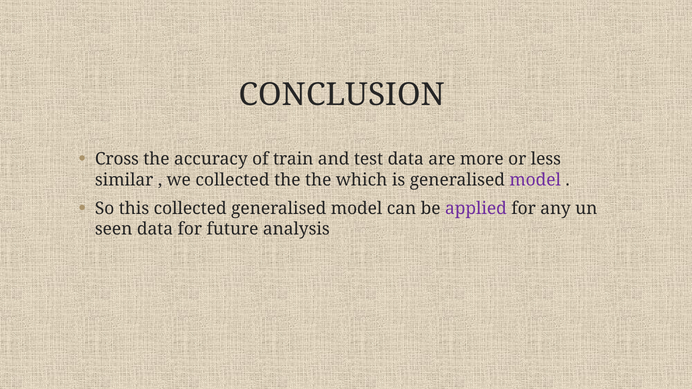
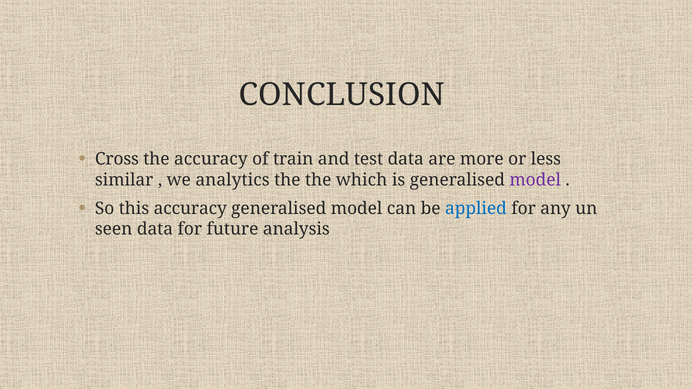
we collected: collected -> analytics
this collected: collected -> accuracy
applied colour: purple -> blue
